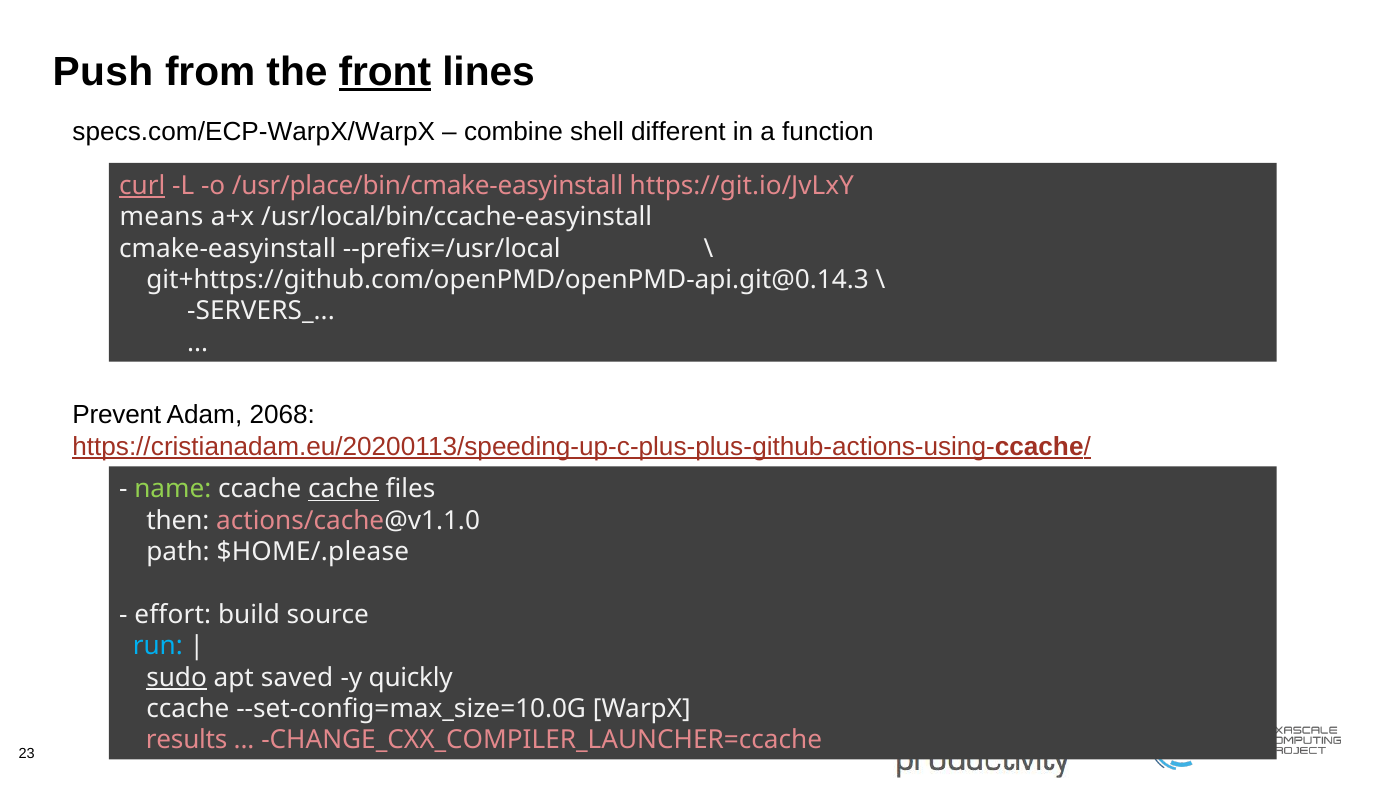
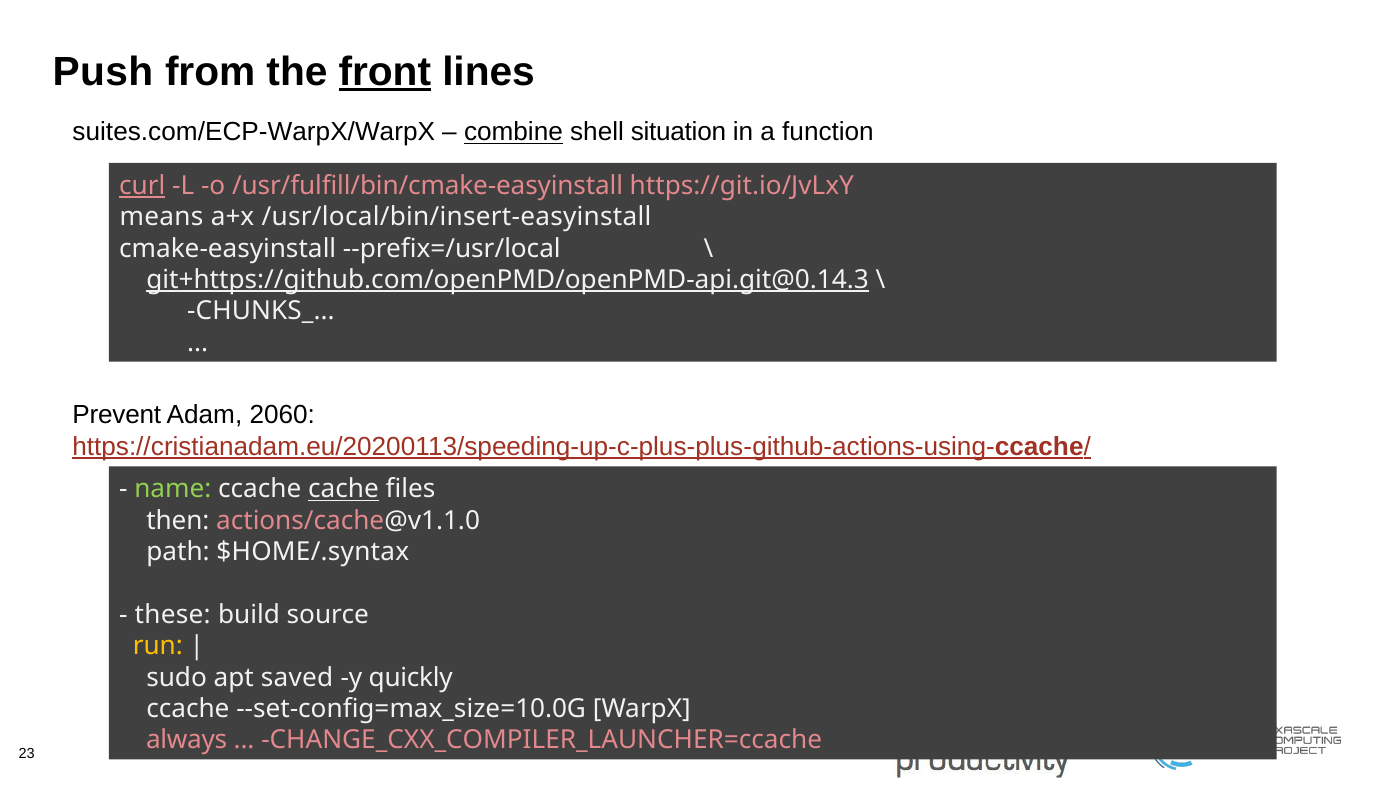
specs.com/ECP-WarpX/WarpX: specs.com/ECP-WarpX/WarpX -> suites.com/ECP-WarpX/WarpX
combine underline: none -> present
different: different -> situation
/usr/place/bin/cmake-easyinstall: /usr/place/bin/cmake-easyinstall -> /usr/fulfill/bin/cmake-easyinstall
/usr/local/bin/ccache-easyinstall: /usr/local/bin/ccache-easyinstall -> /usr/local/bin/insert-easyinstall
git+https://github.com/openPMD/openPMD-api.git@0.14.3 underline: none -> present
SERVERS_: SERVERS_ -> CHUNKS_
2068: 2068 -> 2060
$HOME/.please: $HOME/.please -> $HOME/.syntax
effort: effort -> these
run colour: light blue -> yellow
sudo underline: present -> none
results: results -> always
